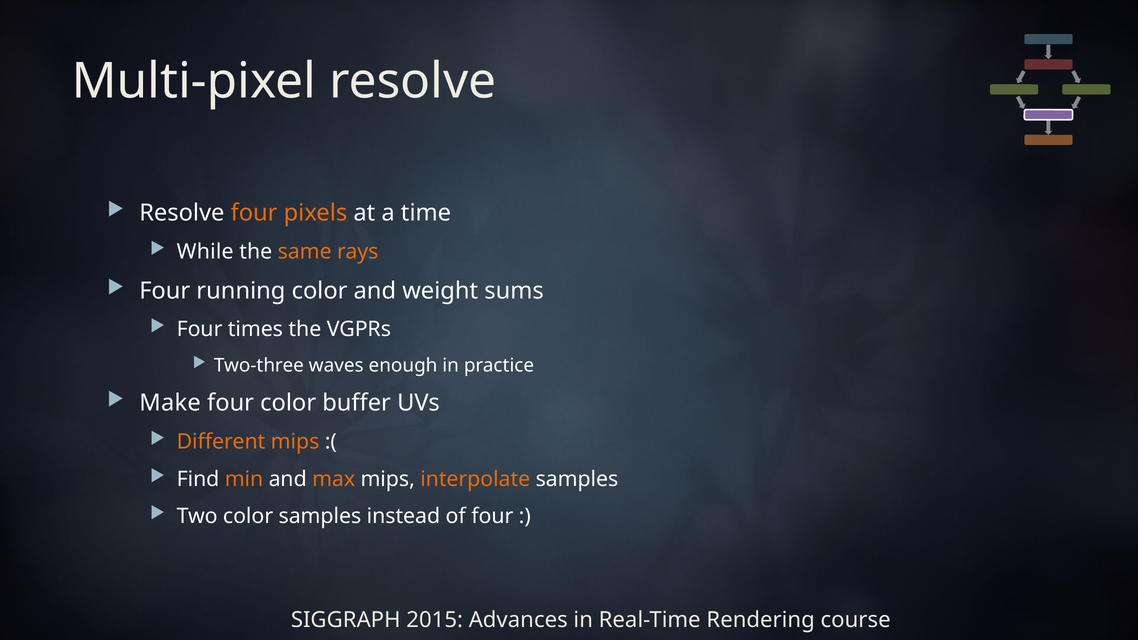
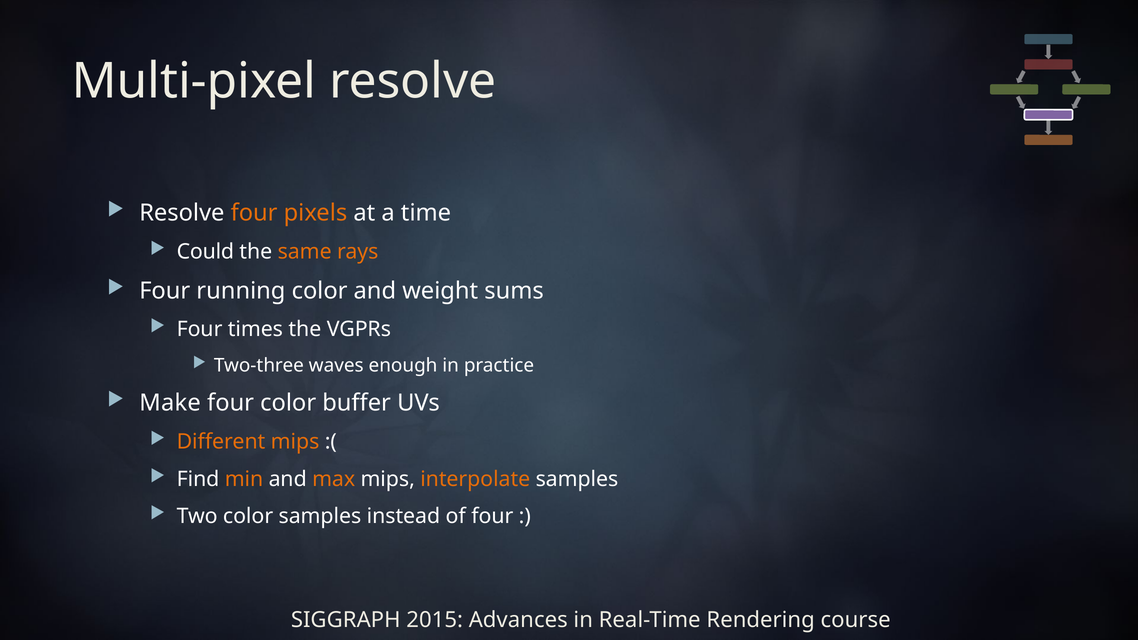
While: While -> Could
